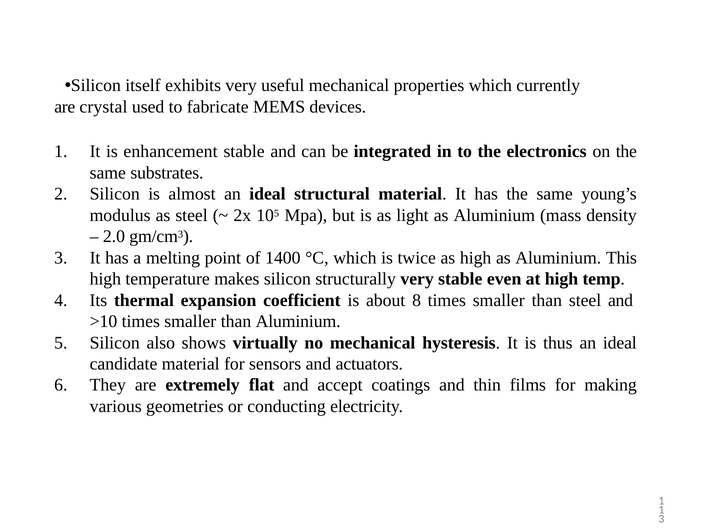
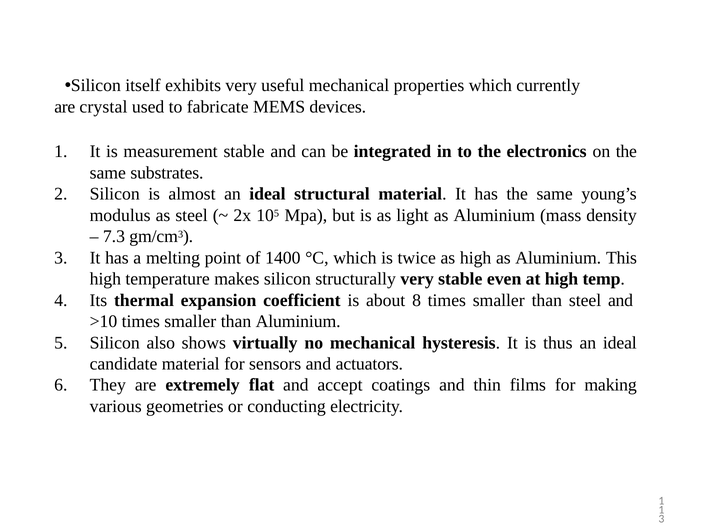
enhancement: enhancement -> measurement
2.0: 2.0 -> 7.3
